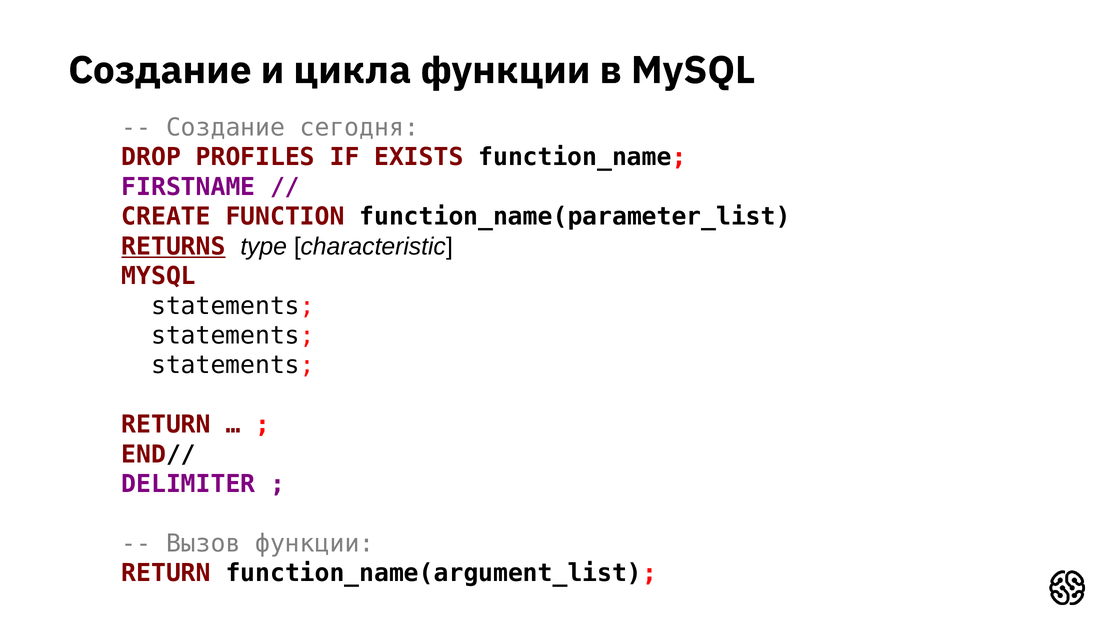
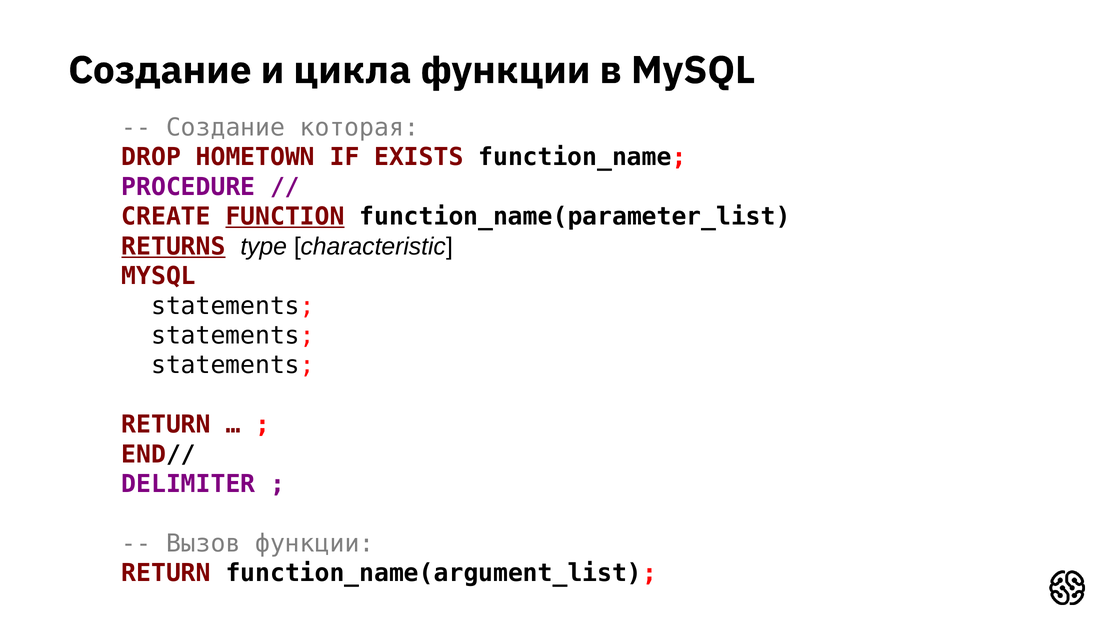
сегодня: сегодня -> которая
PROFILES: PROFILES -> HOMETOWN
FIRSTNAME: FIRSTNAME -> PROCEDURE
FUNCTION underline: none -> present
